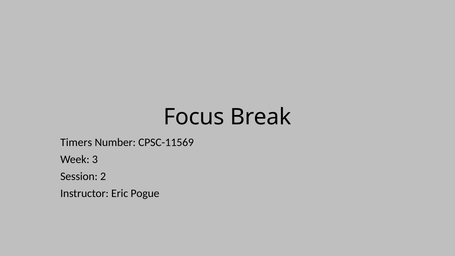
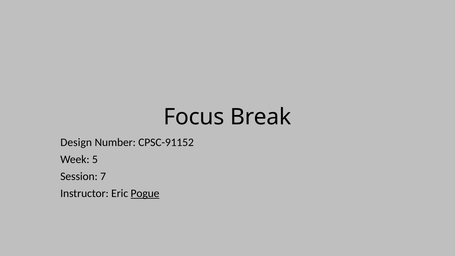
Timers: Timers -> Design
CPSC-11569: CPSC-11569 -> CPSC-91152
3: 3 -> 5
2: 2 -> 7
Pogue underline: none -> present
